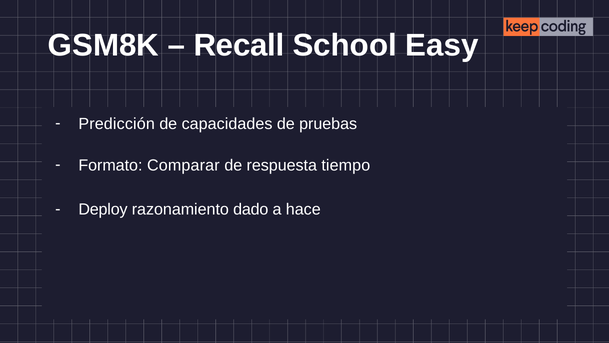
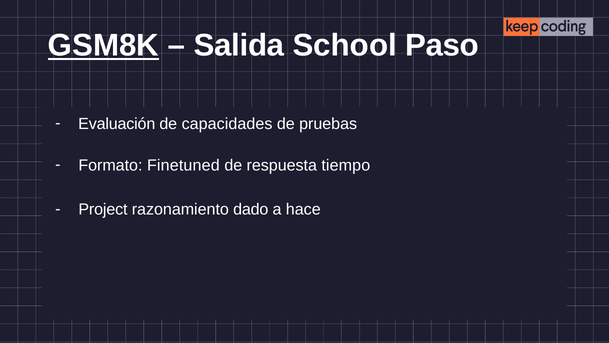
GSM8K underline: none -> present
Recall: Recall -> Salida
Easy: Easy -> Paso
Predicción: Predicción -> Evaluación
Comparar: Comparar -> Finetuned
Deploy: Deploy -> Project
